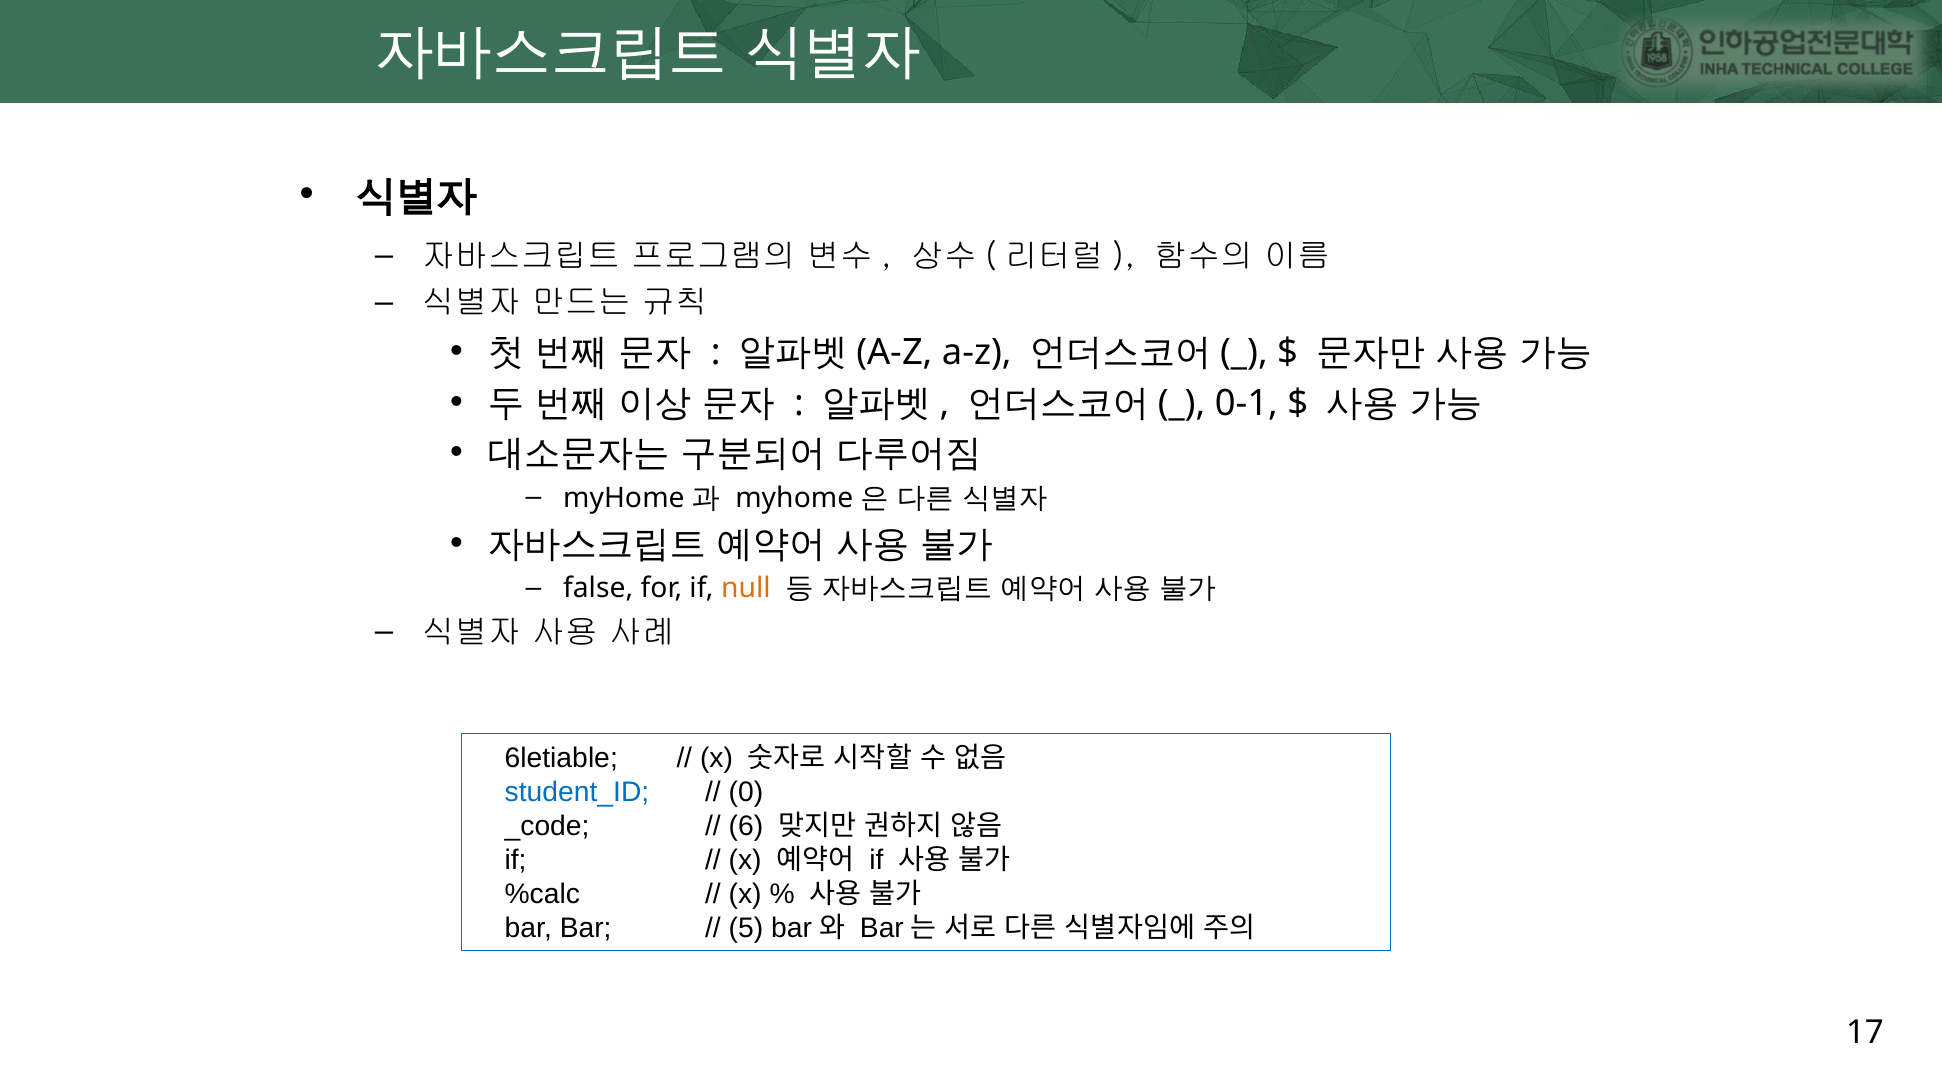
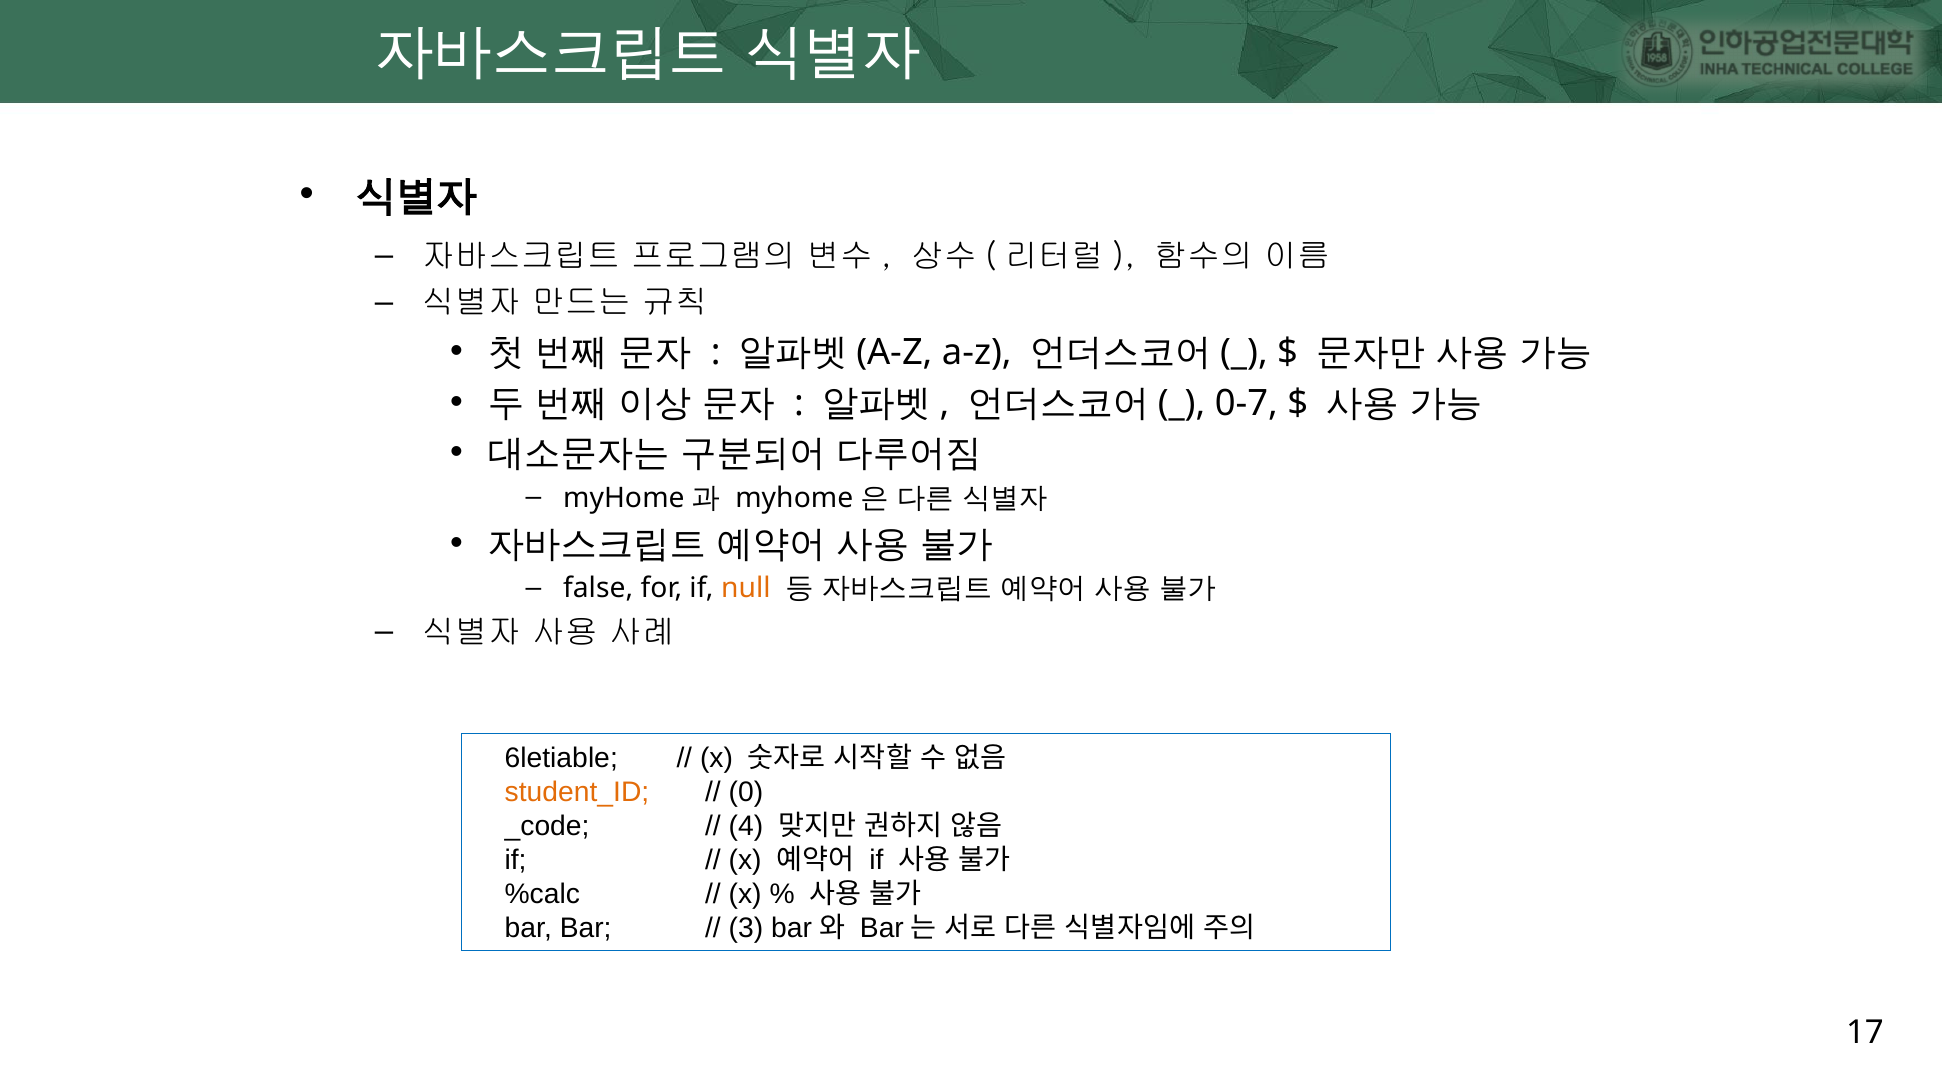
0-1: 0-1 -> 0-7
student_ID colour: blue -> orange
6: 6 -> 4
5: 5 -> 3
